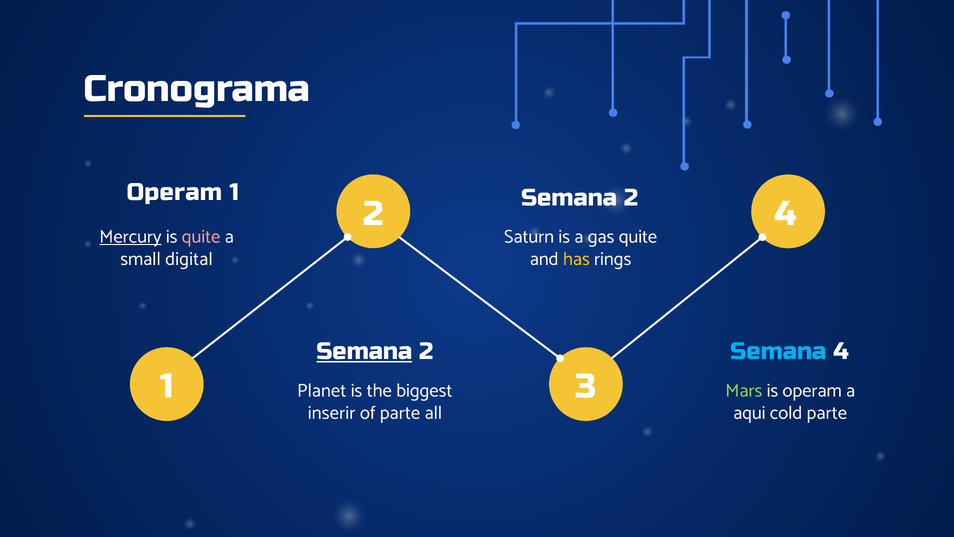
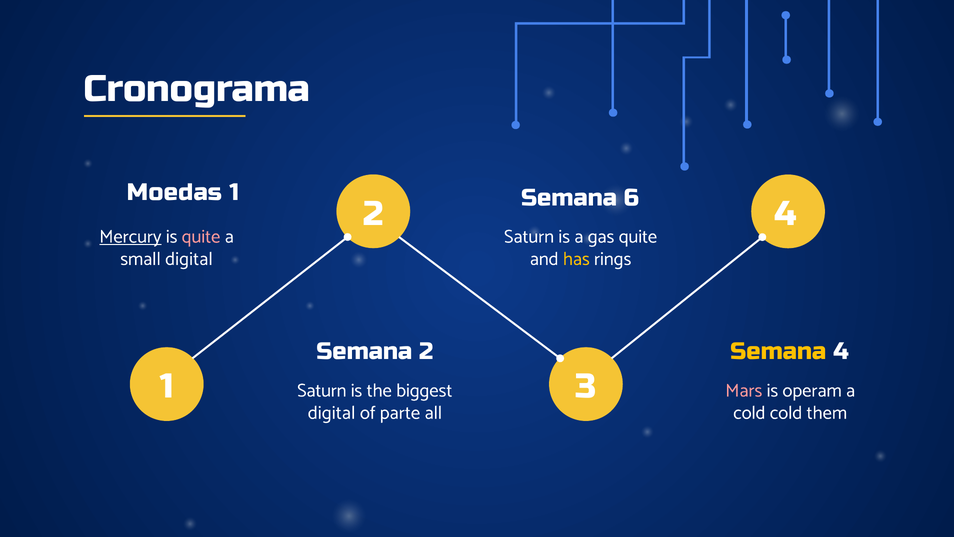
Operam at (174, 192): Operam -> Moedas
2 at (631, 198): 2 -> 6
Semana at (364, 351) underline: present -> none
Semana at (778, 351) colour: light blue -> yellow
Planet at (322, 390): Planet -> Saturn
Mars colour: light green -> pink
inserir at (332, 412): inserir -> digital
aqui at (749, 412): aqui -> cold
cold parte: parte -> them
